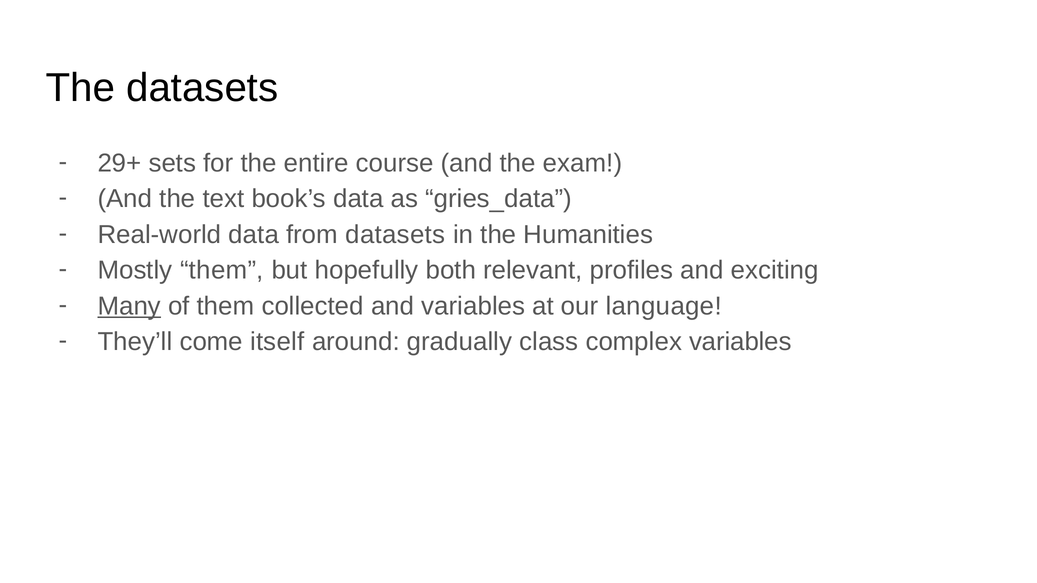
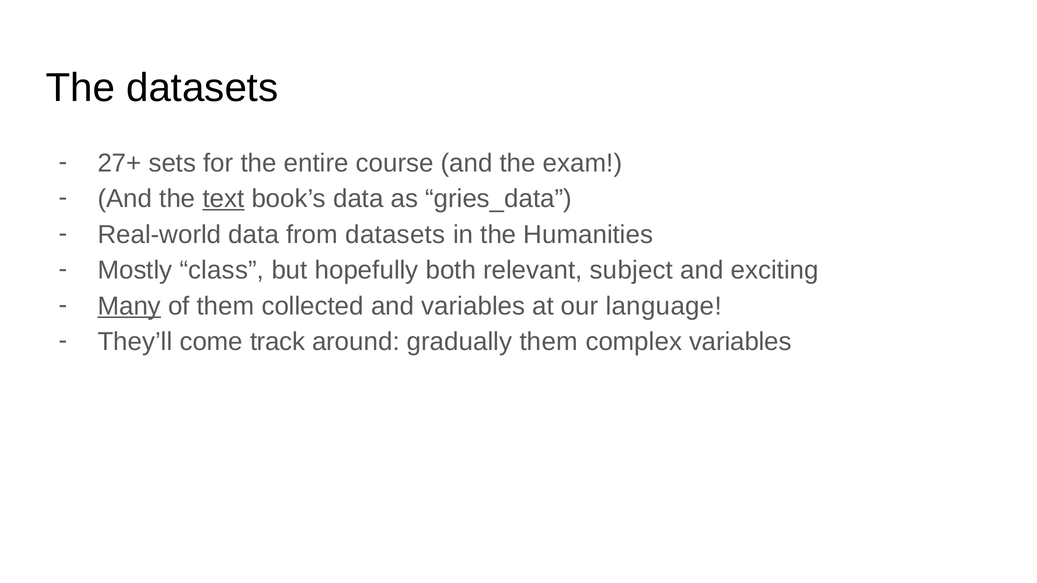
29+: 29+ -> 27+
text underline: none -> present
Mostly them: them -> class
profiles: profiles -> subject
itself: itself -> track
gradually class: class -> them
